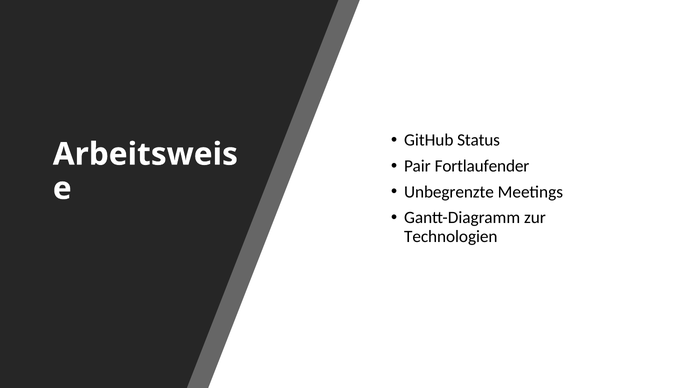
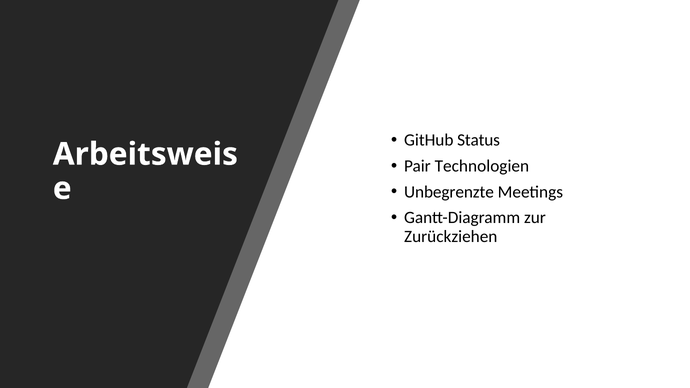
Fortlaufender: Fortlaufender -> Technologien
Technologien: Technologien -> Zurückziehen
